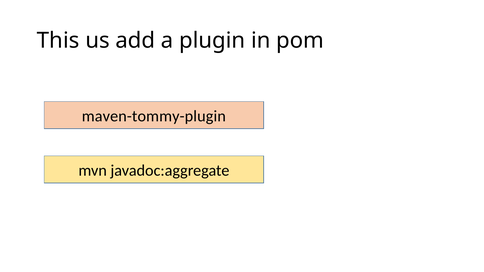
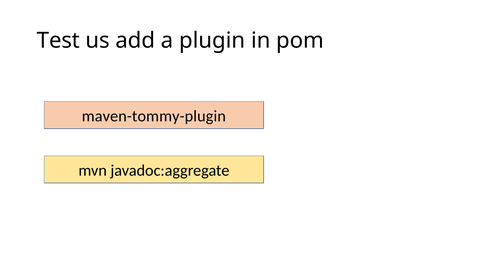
This: This -> Test
